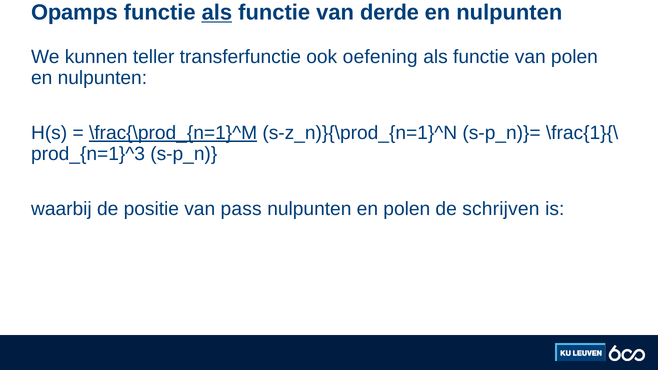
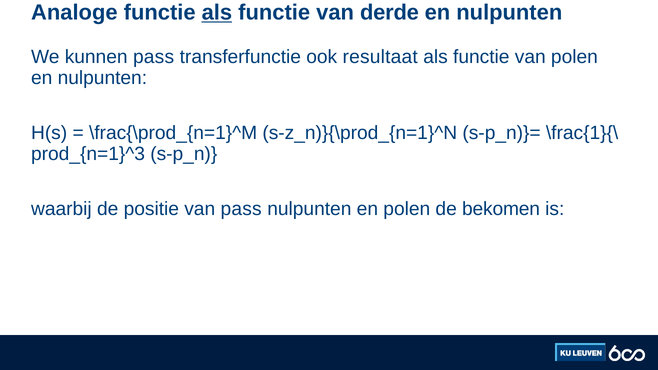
Opamps: Opamps -> Analoge
kunnen teller: teller -> pass
oefening: oefening -> resultaat
\frac{\prod_{n=1}^M underline: present -> none
schrijven: schrijven -> bekomen
